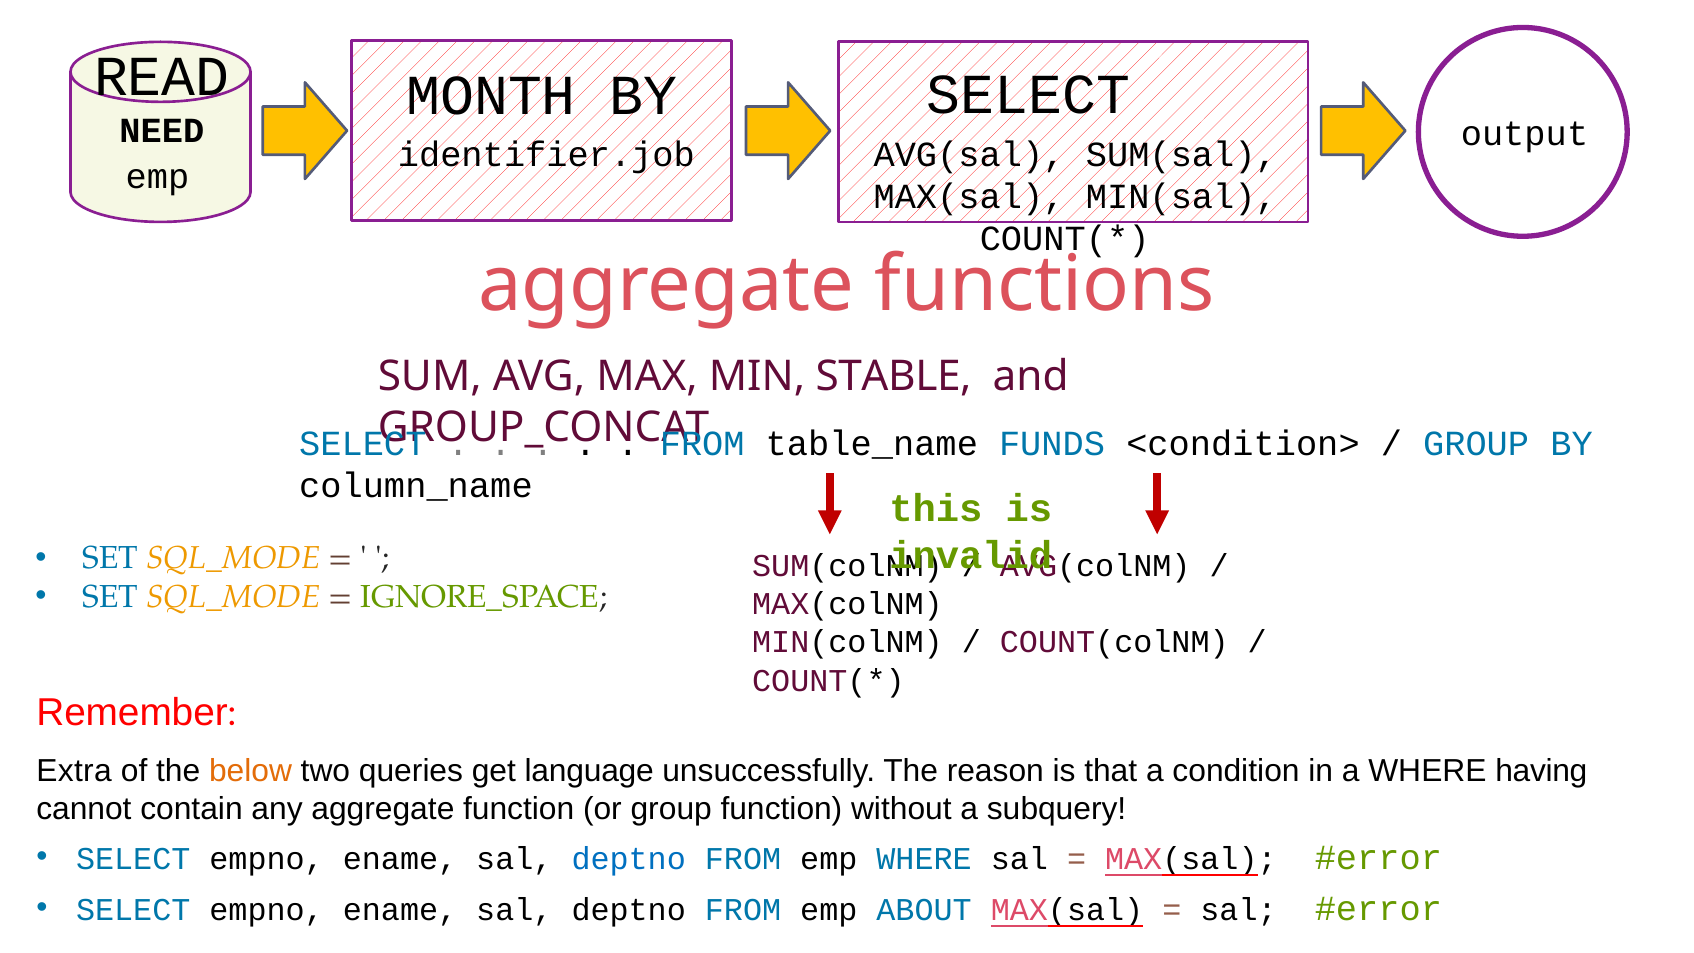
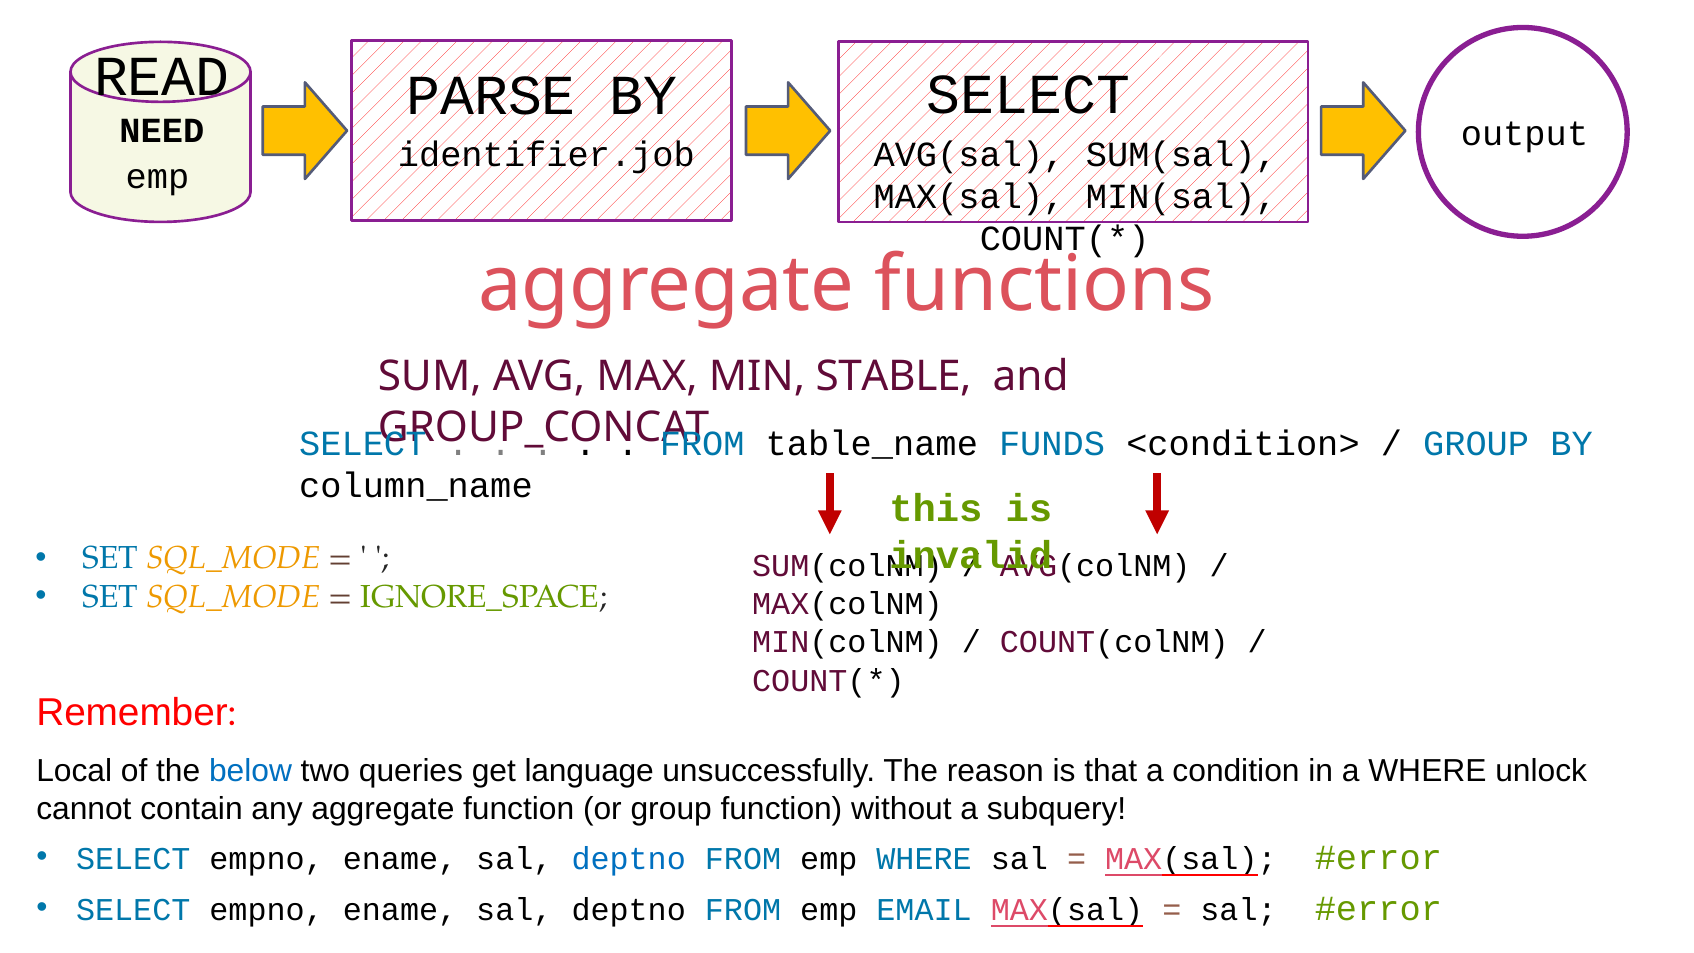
MONTH: MONTH -> PARSE
Extra: Extra -> Local
below colour: orange -> blue
having: having -> unlock
ABOUT: ABOUT -> EMAIL
